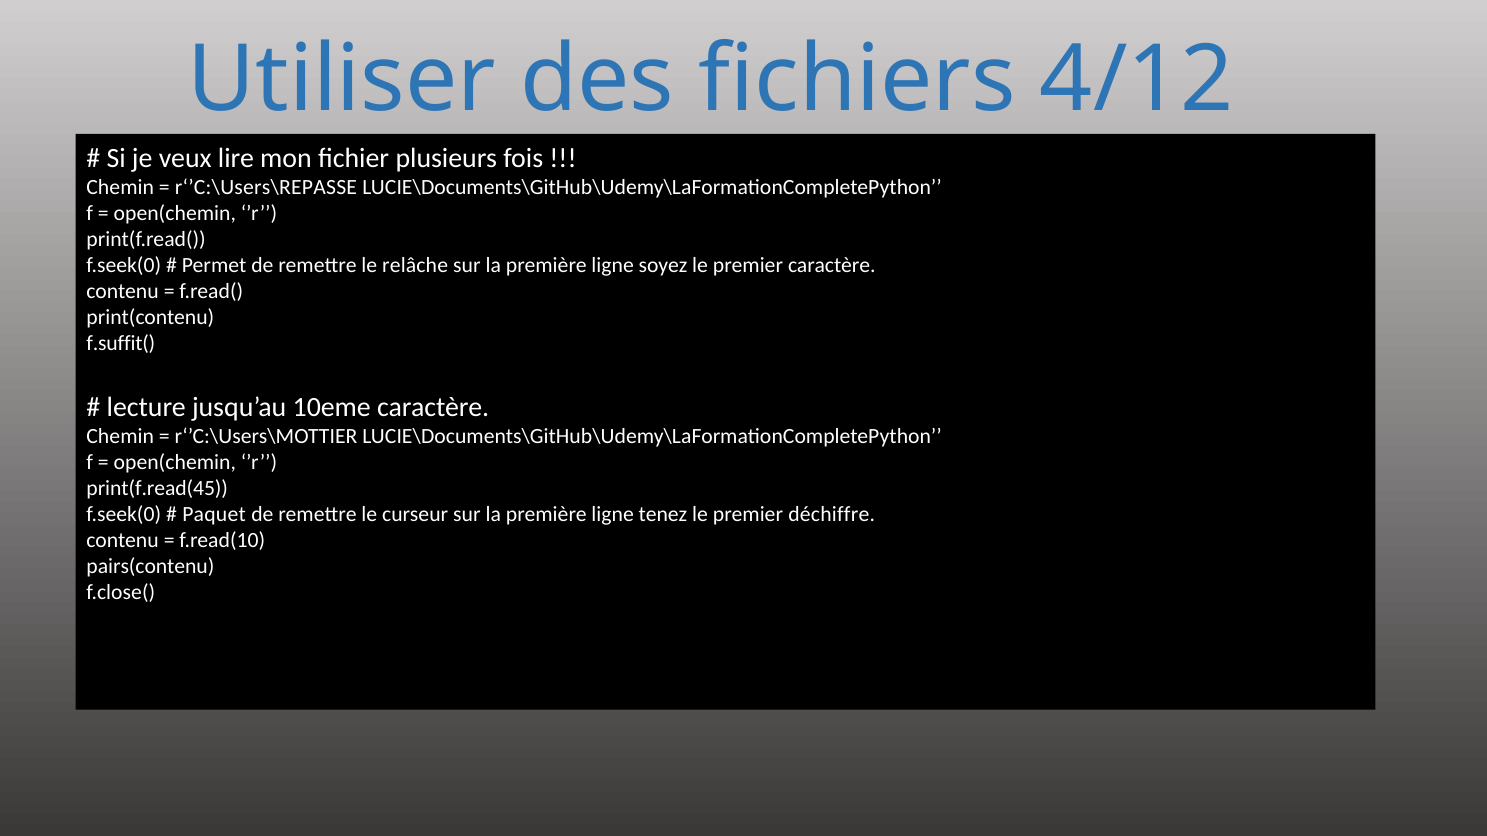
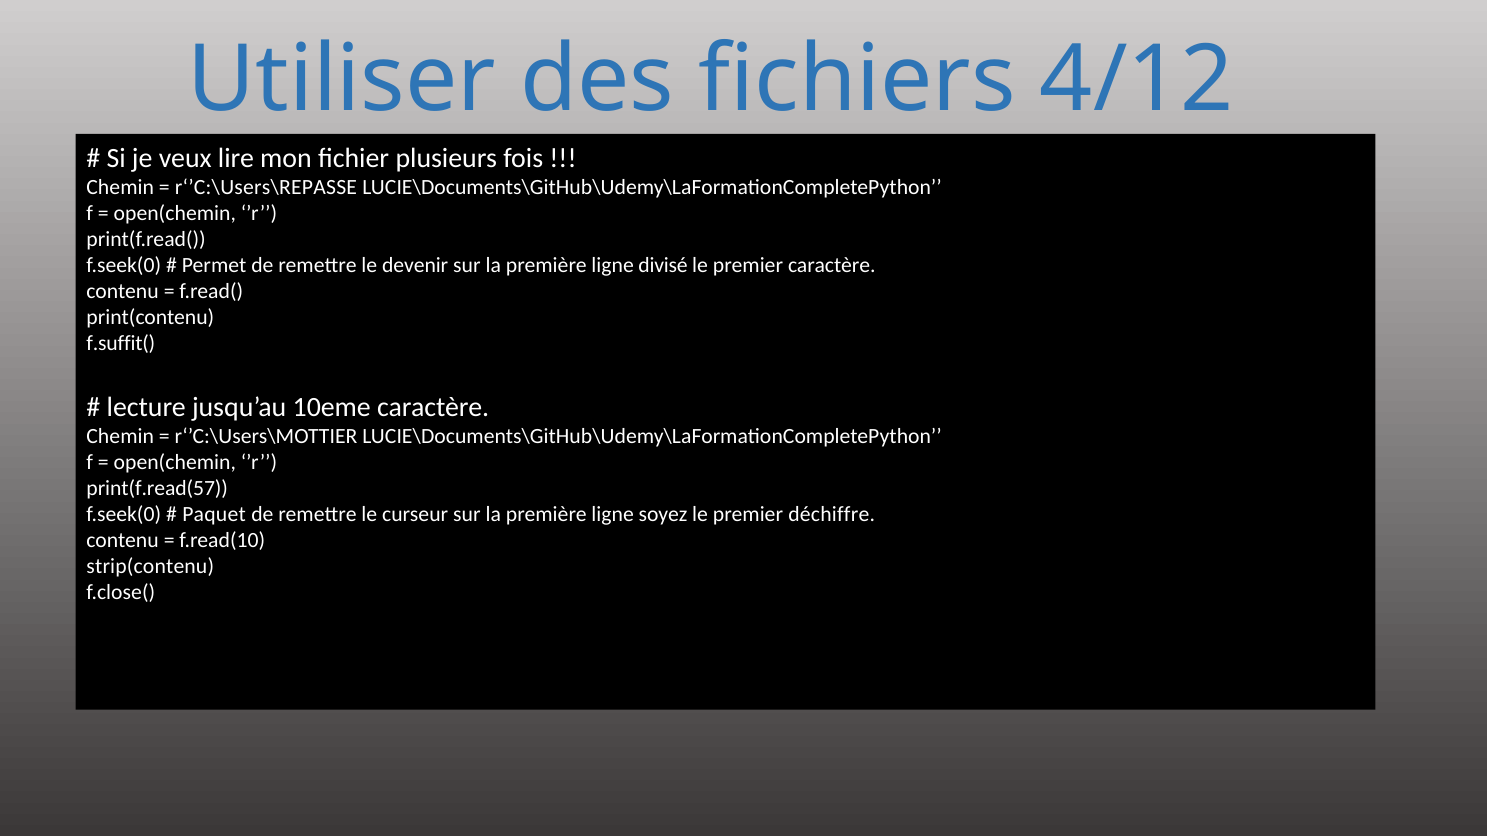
relâche: relâche -> devenir
soyez: soyez -> divisé
print(f.read(45: print(f.read(45 -> print(f.read(57
tenez: tenez -> soyez
pairs(contenu: pairs(contenu -> strip(contenu
